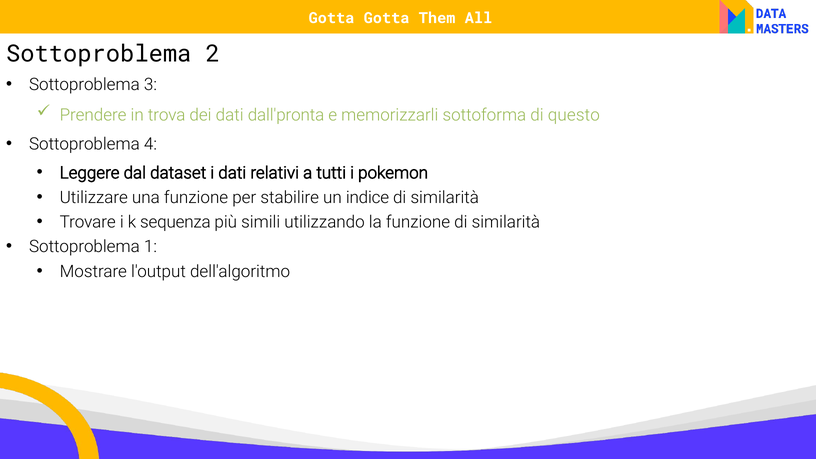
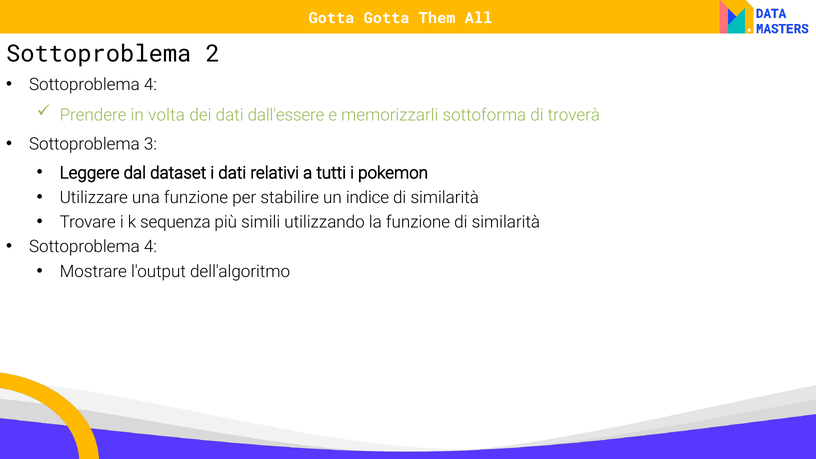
3 at (150, 84): 3 -> 4
trova: trova -> volta
dall'pronta: dall'pronta -> dall'essere
questo: questo -> troverà
4: 4 -> 3
1 at (150, 247): 1 -> 4
